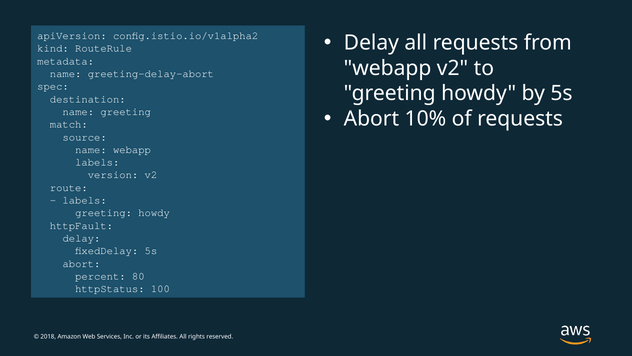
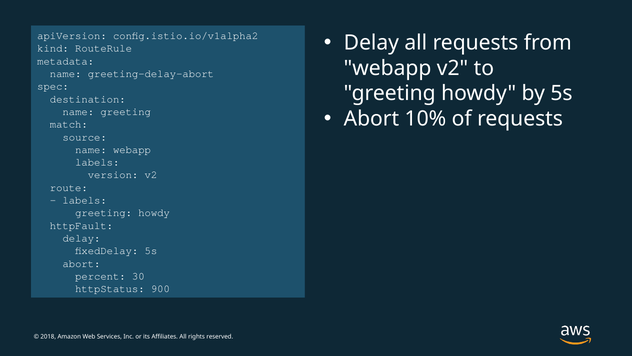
80: 80 -> 30
100: 100 -> 900
